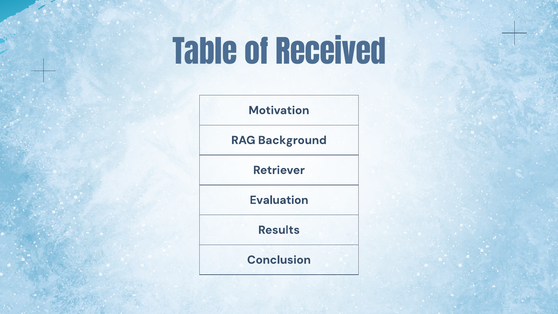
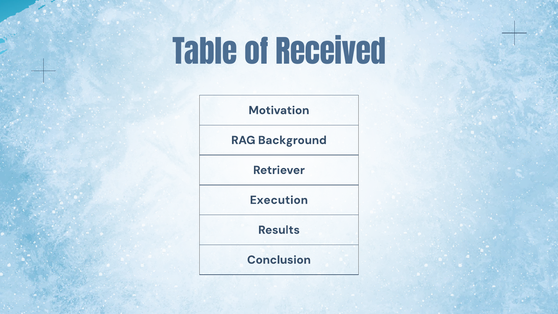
Evaluation: Evaluation -> Execution
